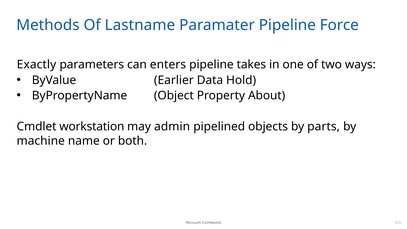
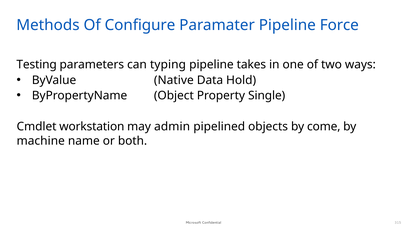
Lastname: Lastname -> Configure
Exactly: Exactly -> Testing
enters: enters -> typing
Earlier: Earlier -> Native
About: About -> Single
parts: parts -> come
